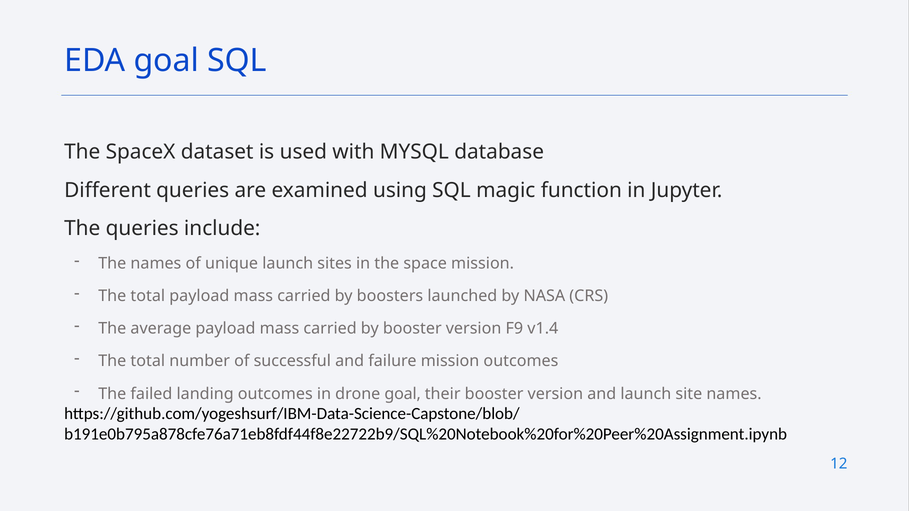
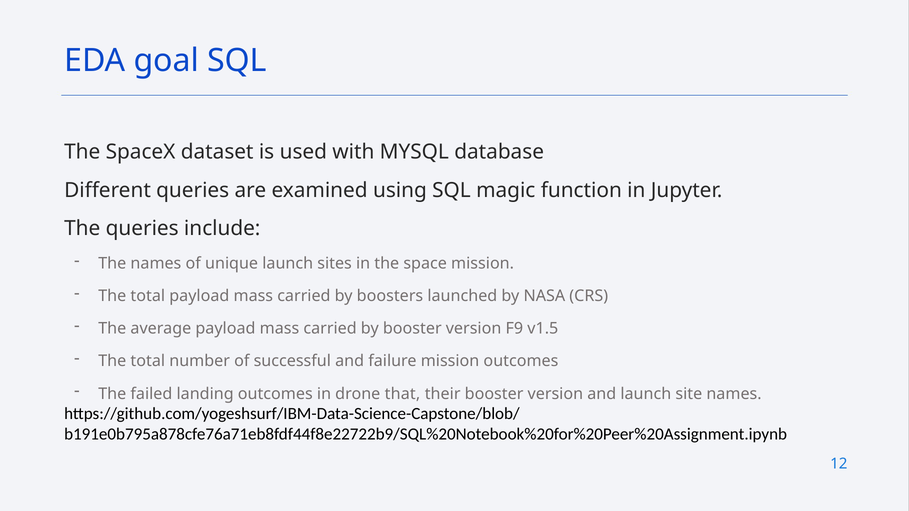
v1.4: v1.4 -> v1.5
drone goal: goal -> that
